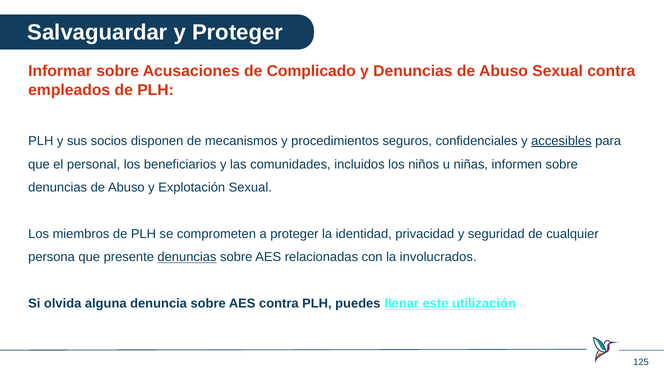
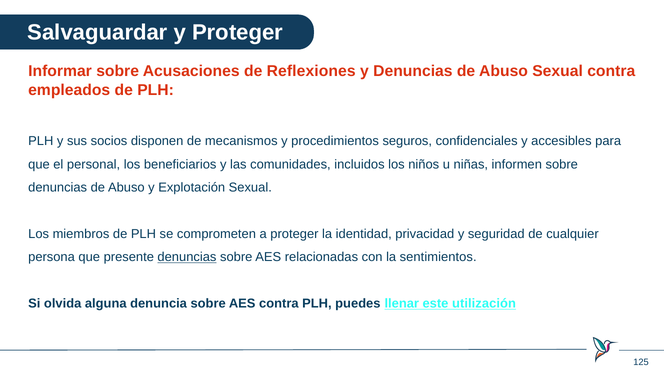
Complicado: Complicado -> Reflexiones
accesibles underline: present -> none
involucrados: involucrados -> sentimientos
